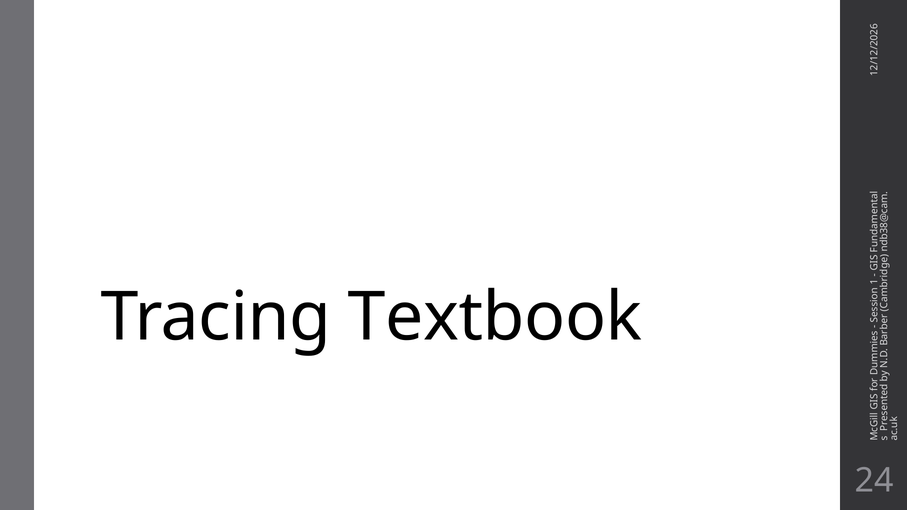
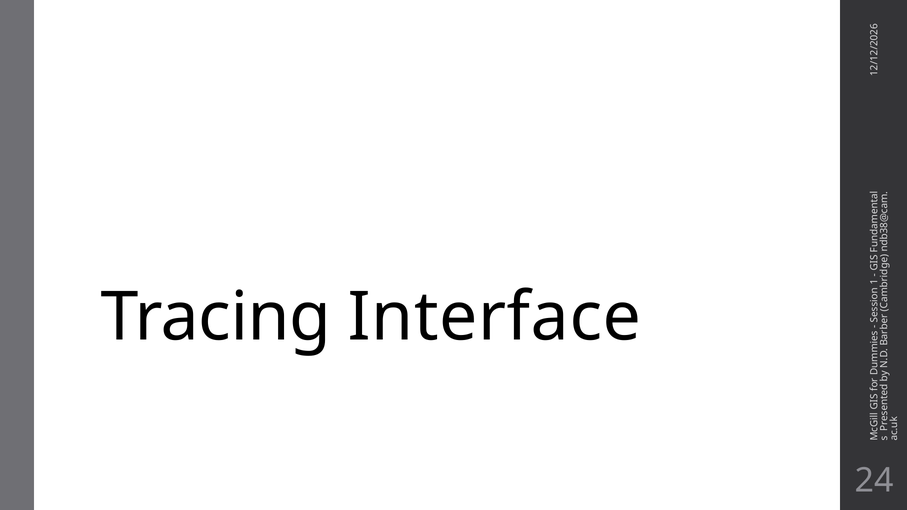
Textbook: Textbook -> Interface
